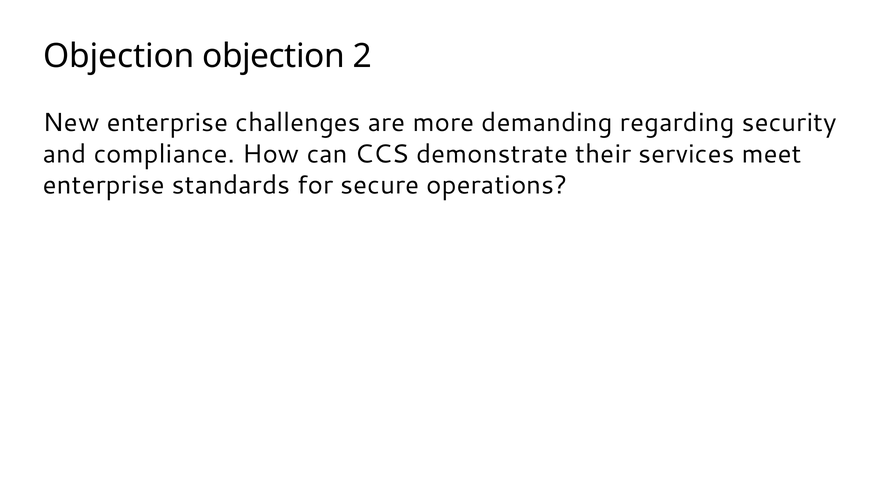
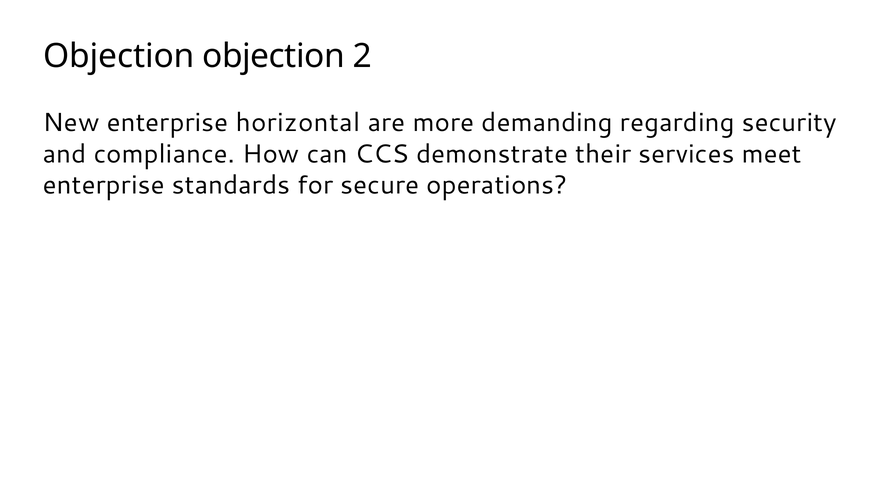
challenges: challenges -> horizontal
